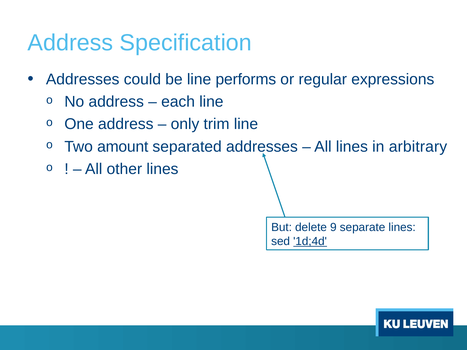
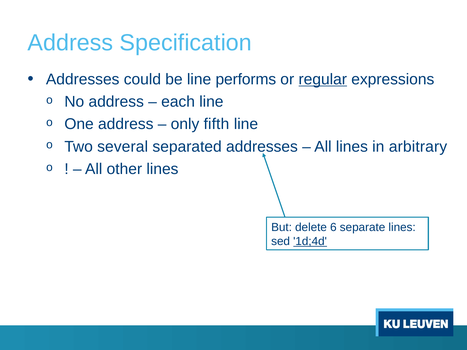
regular underline: none -> present
trim: trim -> fifth
amount: amount -> several
9: 9 -> 6
